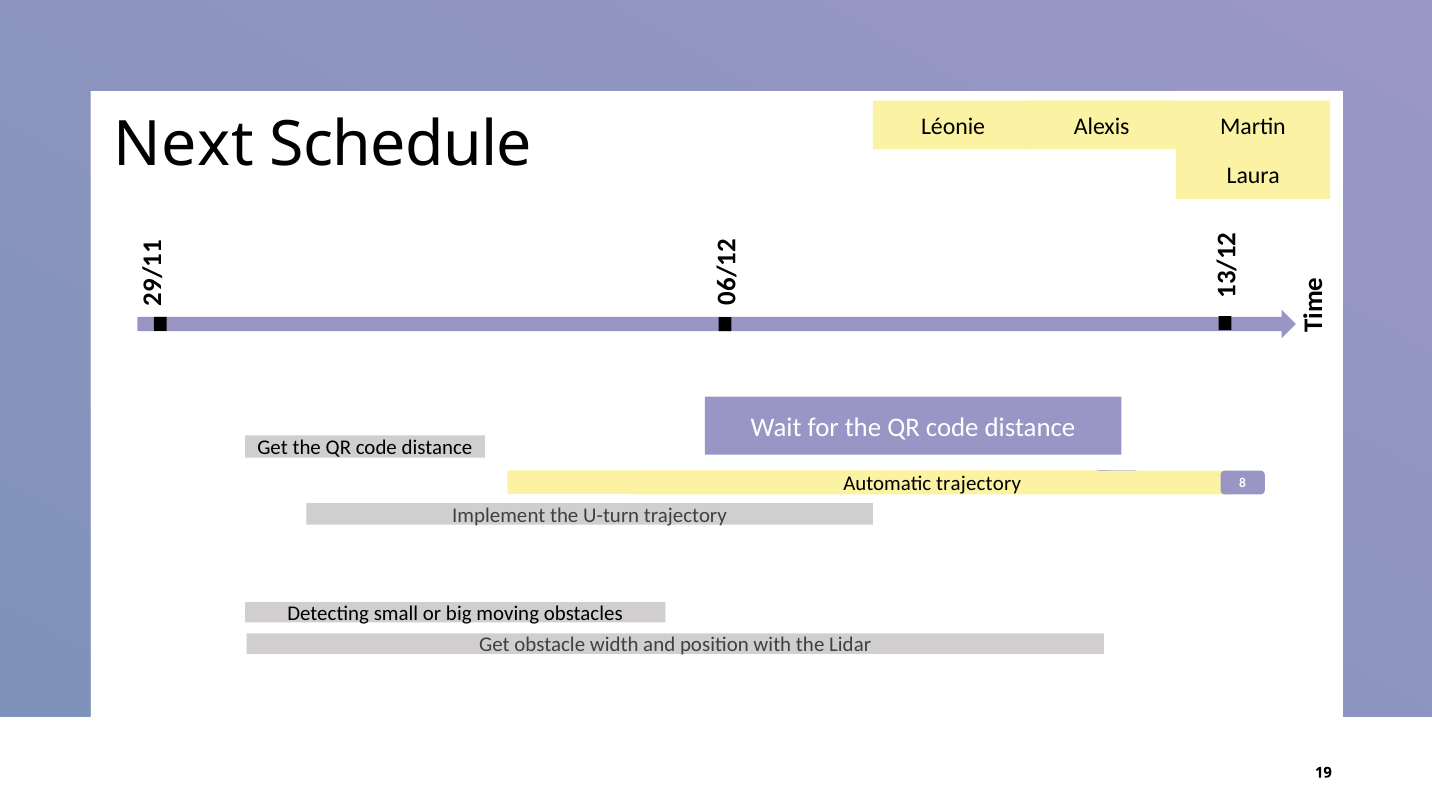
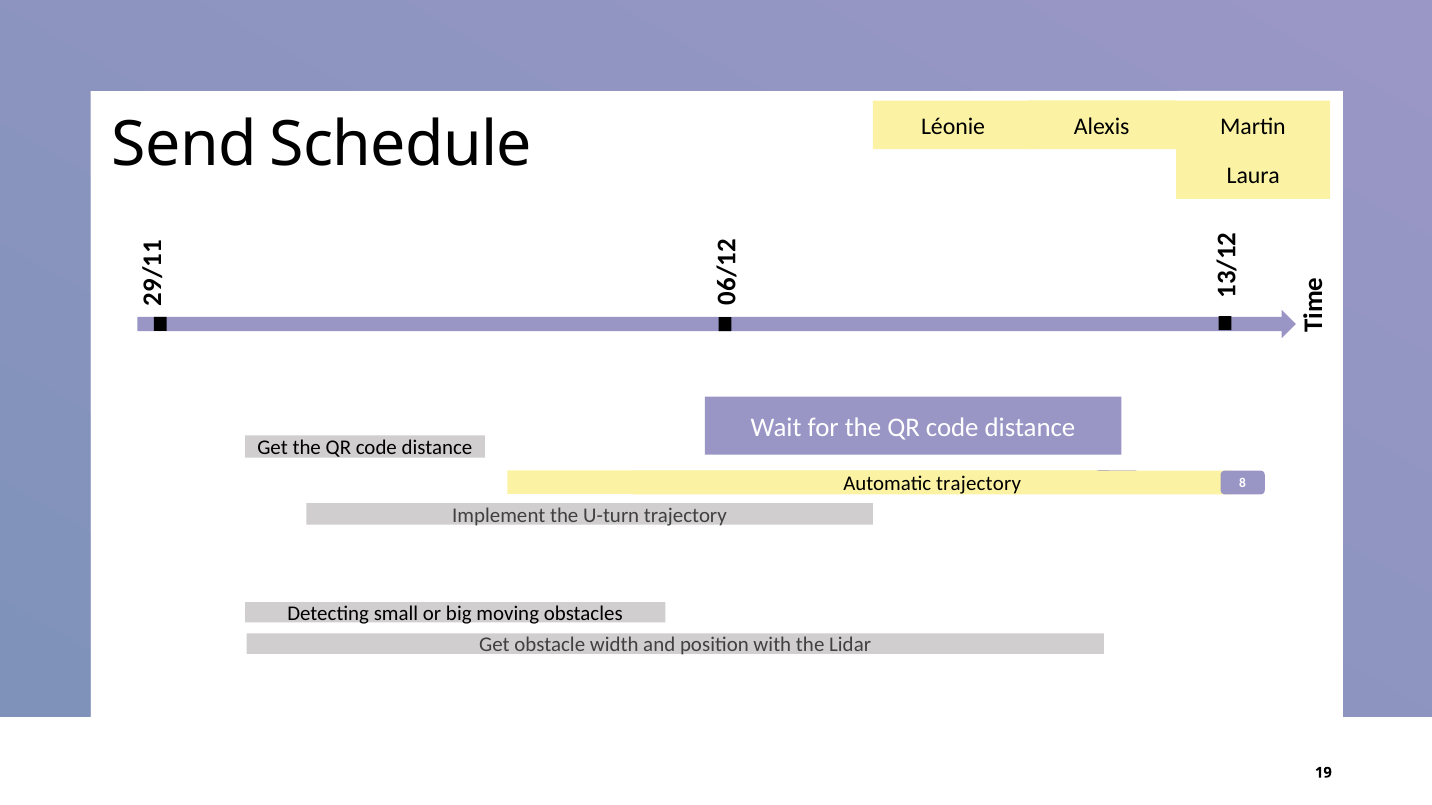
Next: Next -> Send
